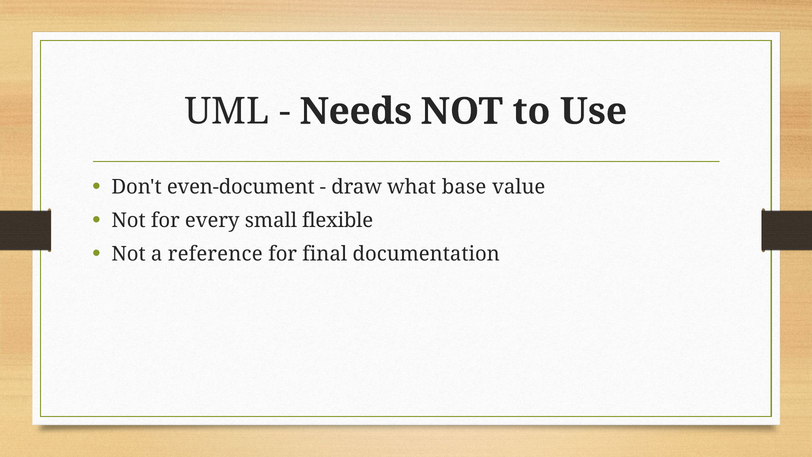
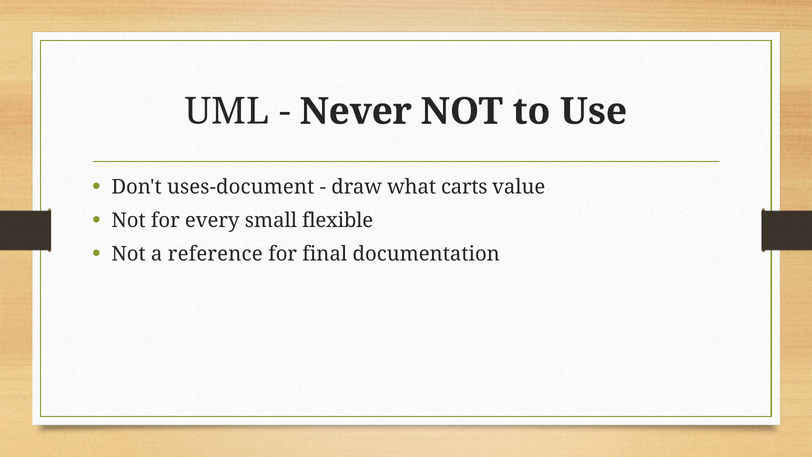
Needs: Needs -> Never
even-document: even-document -> uses-document
base: base -> carts
